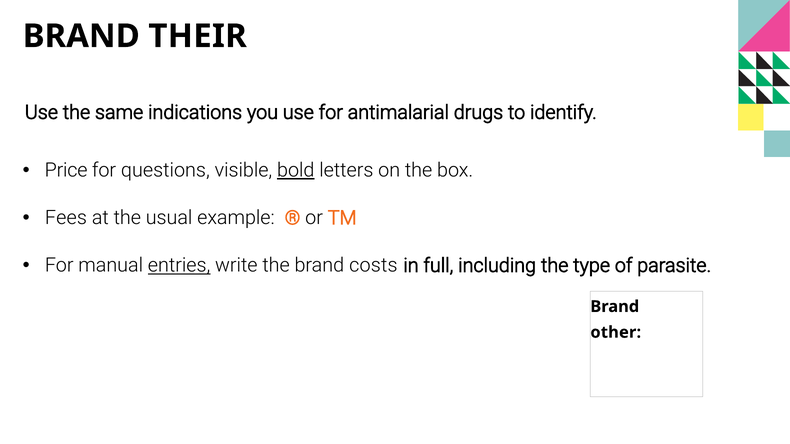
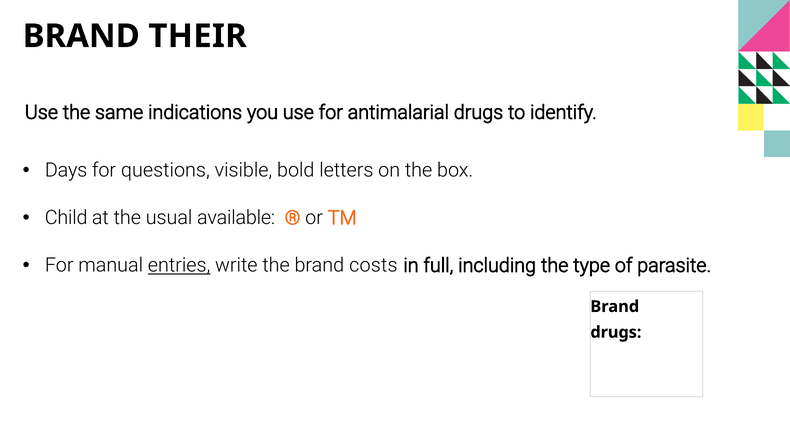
Price: Price -> Days
bold underline: present -> none
Fees: Fees -> Child
example: example -> available
other at (616, 333): other -> drugs
